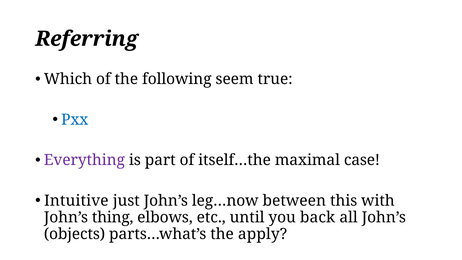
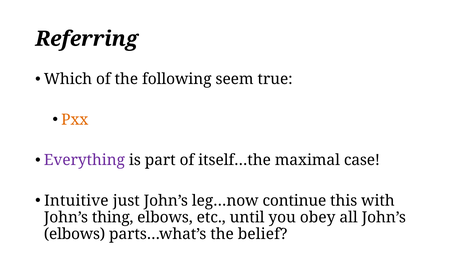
Pxx colour: blue -> orange
between: between -> continue
back: back -> obey
objects at (75, 234): objects -> elbows
apply: apply -> belief
